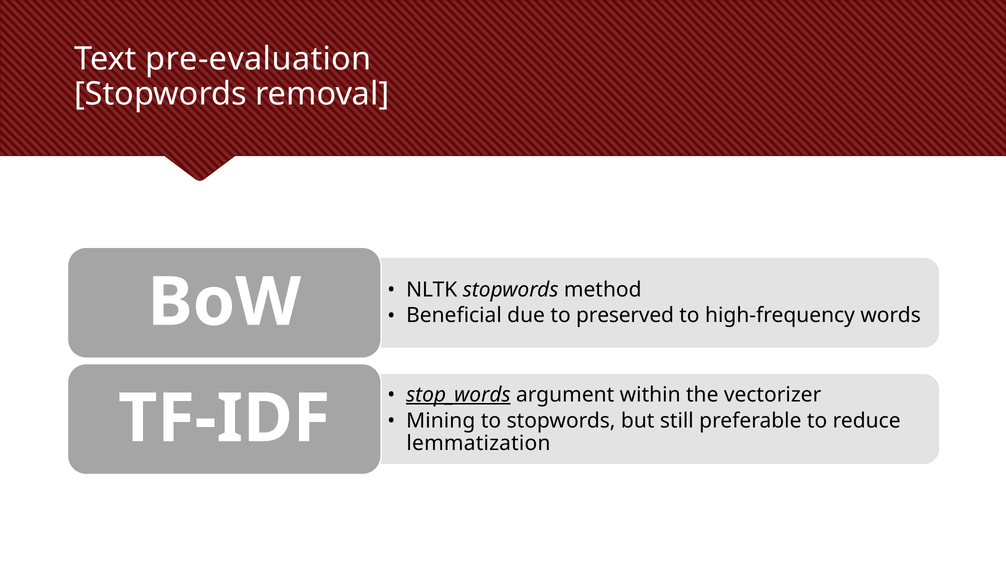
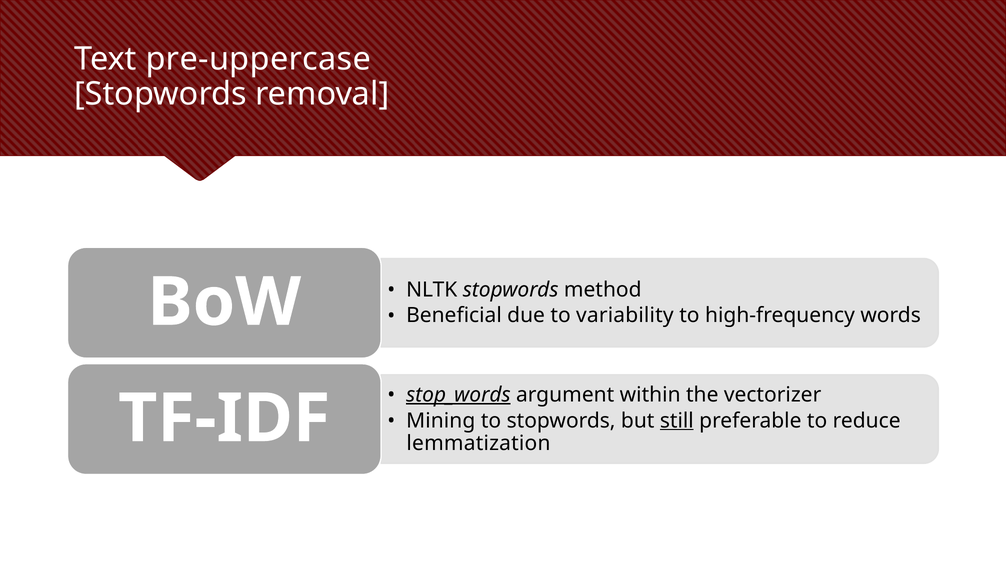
pre-evaluation: pre-evaluation -> pre-uppercase
preserved: preserved -> variability
still underline: none -> present
